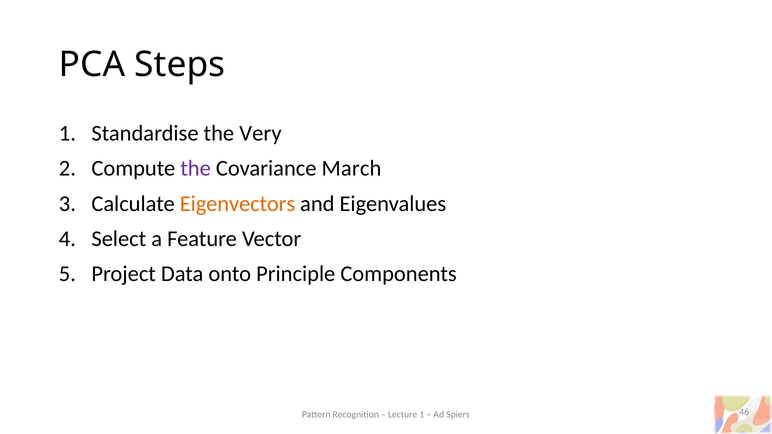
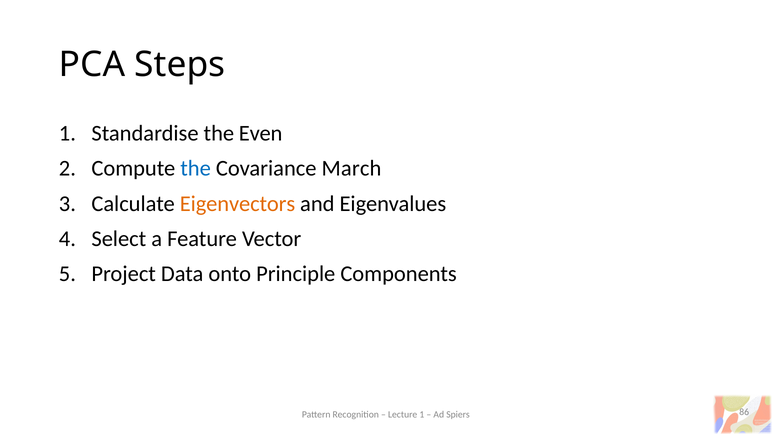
Very: Very -> Even
the at (196, 169) colour: purple -> blue
46: 46 -> 86
